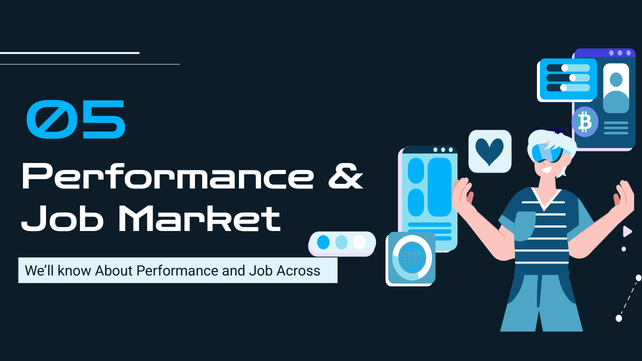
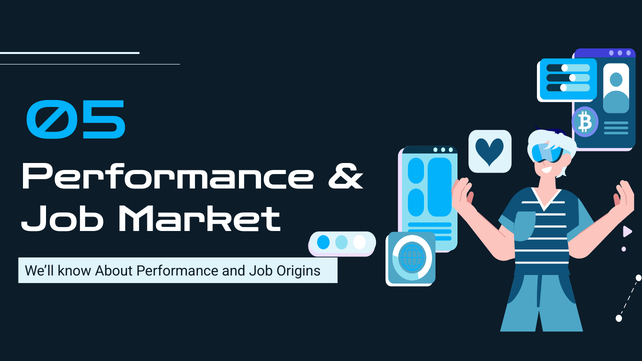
Across: Across -> Origins
